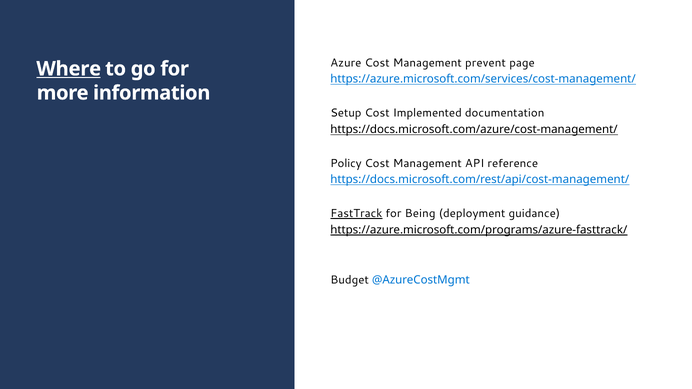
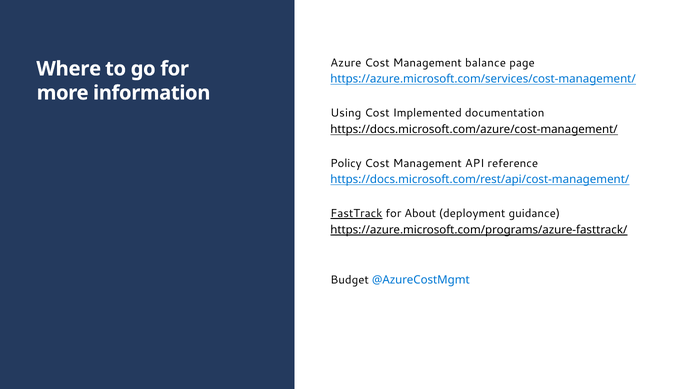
prevent: prevent -> balance
Where underline: present -> none
Setup: Setup -> Using
Being: Being -> About
